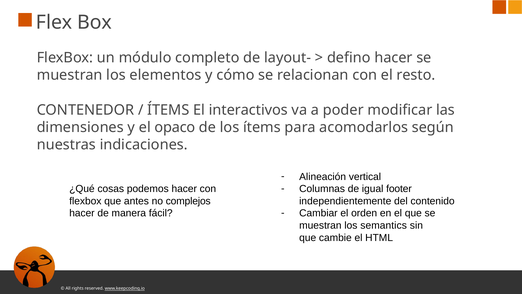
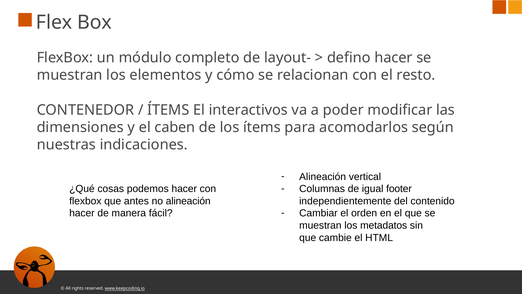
opaco: opaco -> caben
no complejos: complejos -> alineación
semantics: semantics -> metadatos
